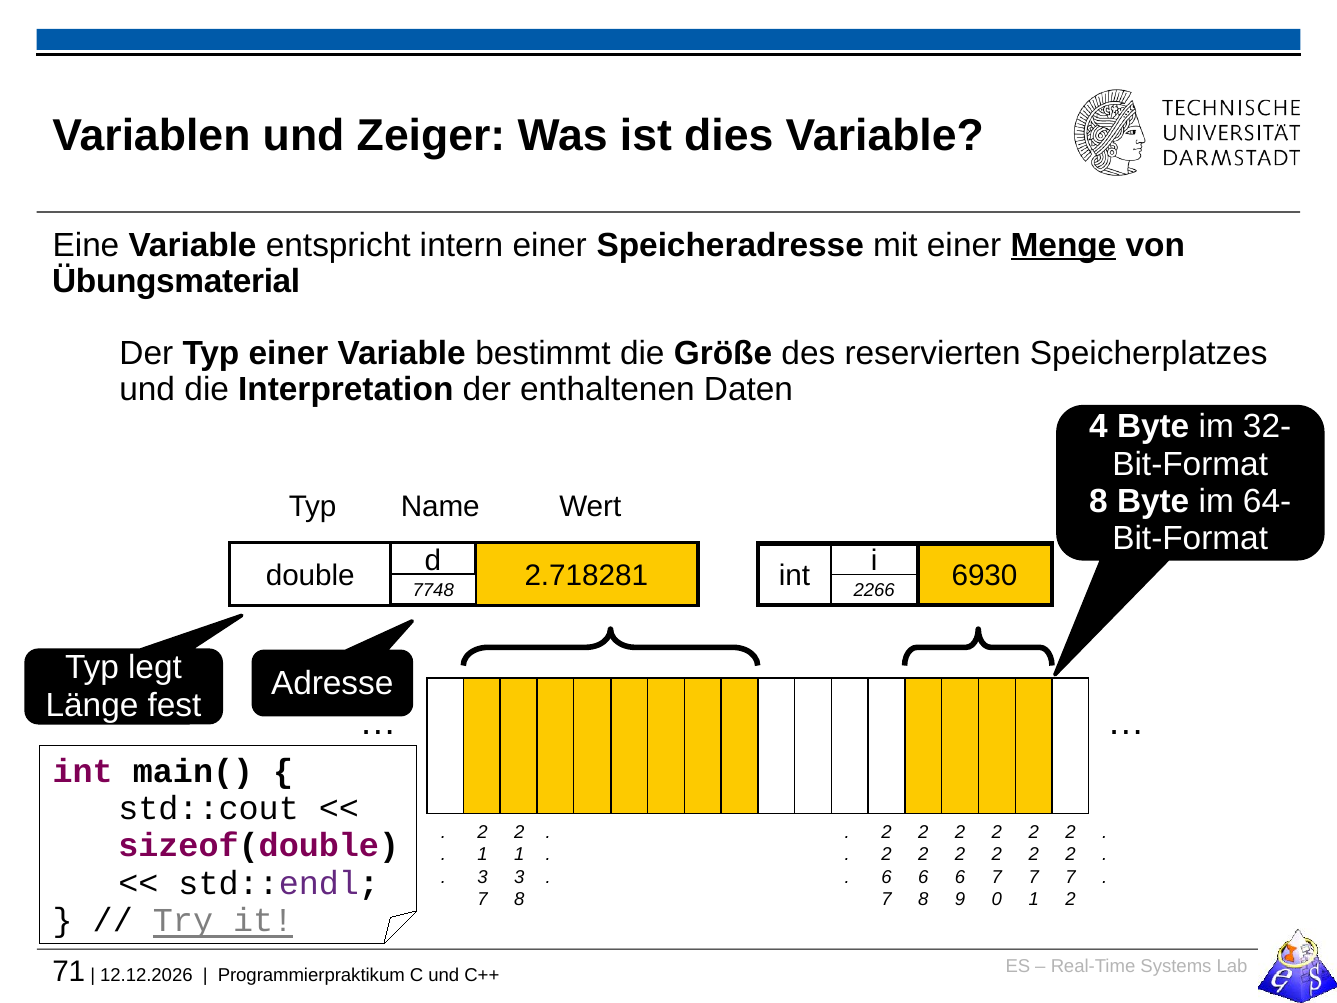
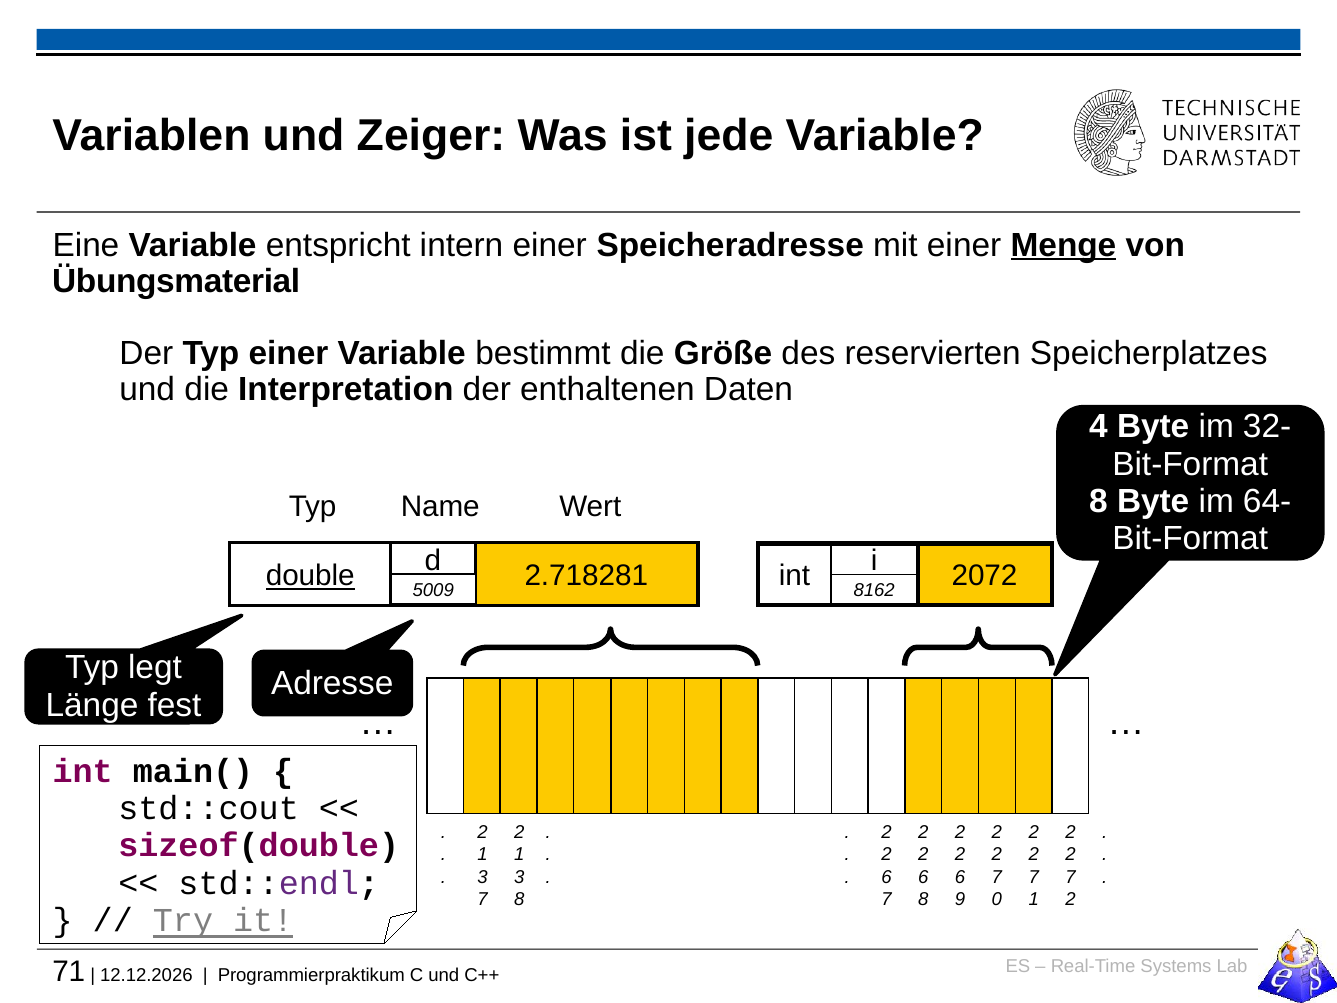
dies: dies -> jede
double underline: none -> present
6930: 6930 -> 2072
7748: 7748 -> 5009
2266: 2266 -> 8162
